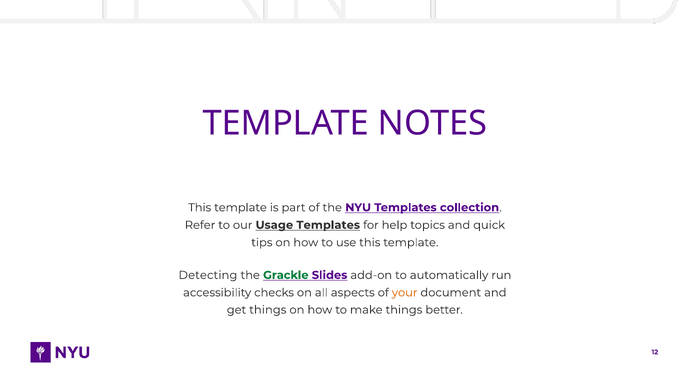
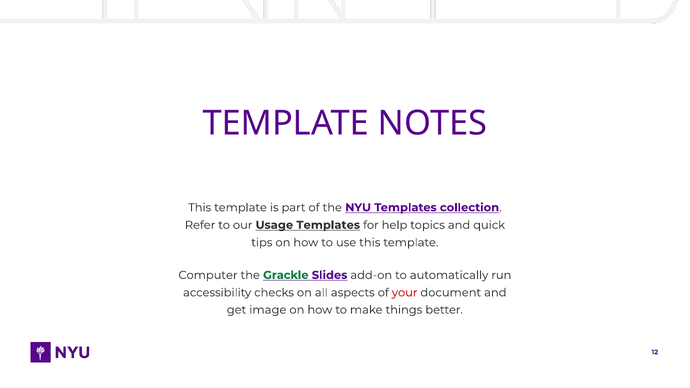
Detecting: Detecting -> Computer
your colour: orange -> red
get things: things -> image
